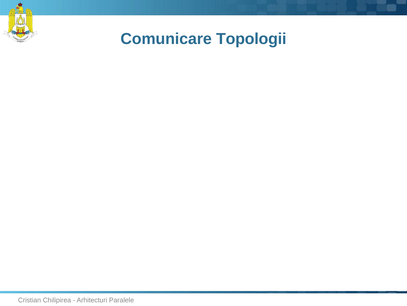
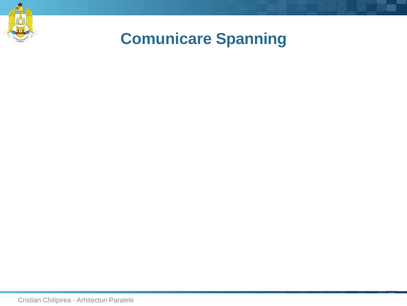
Topologii: Topologii -> Spanning
